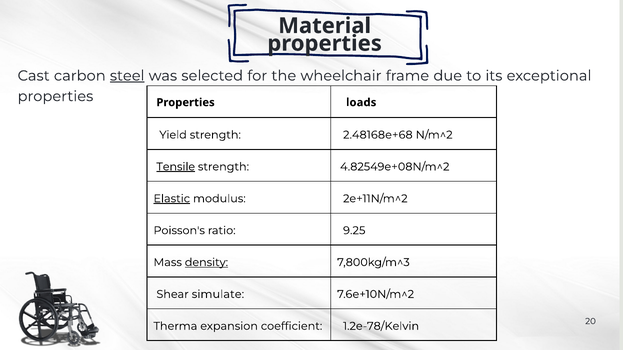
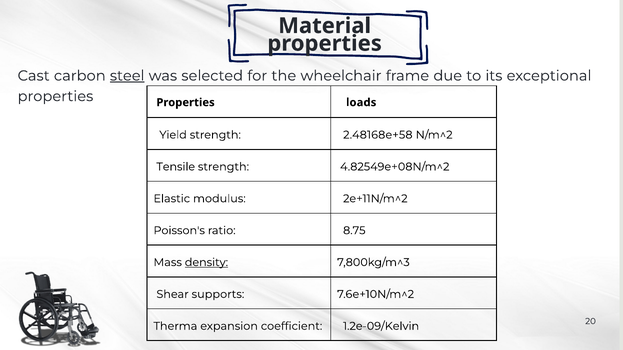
2.48168e+68: 2.48168e+68 -> 2.48168e+58
Tensile underline: present -> none
Elastic underline: present -> none
9.25: 9.25 -> 8.75
simulate: simulate -> supports
1.2e-78/Kelvin: 1.2e-78/Kelvin -> 1.2e-09/Kelvin
